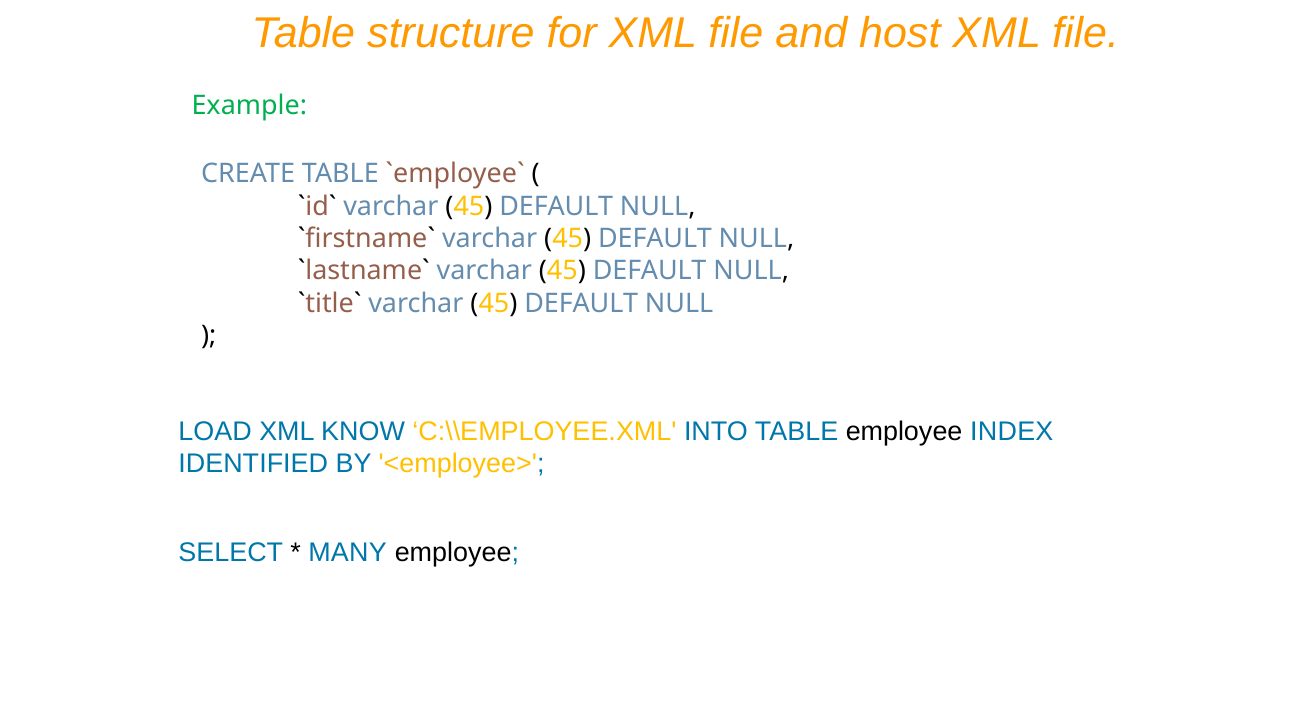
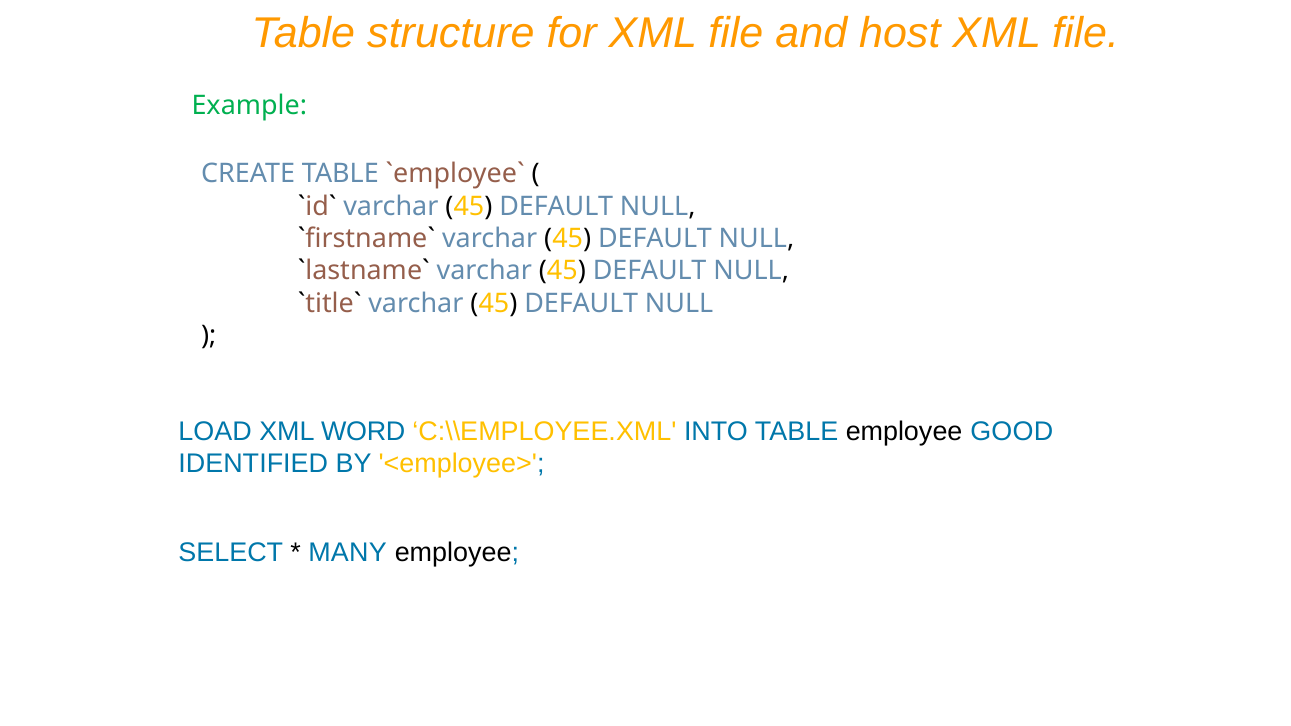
KNOW: KNOW -> WORD
INDEX: INDEX -> GOOD
